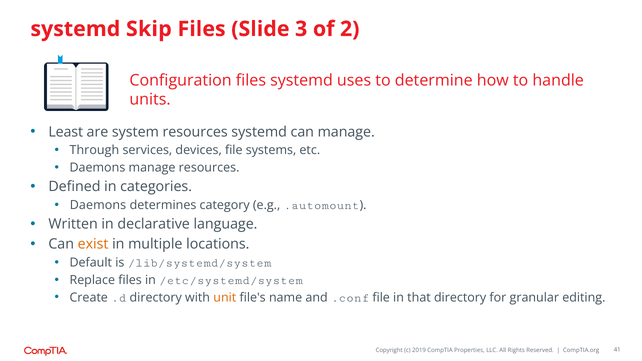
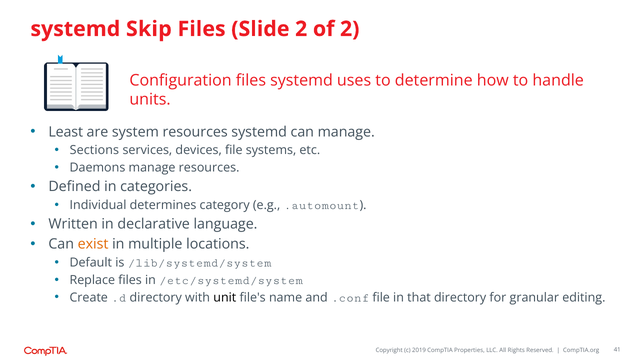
Slide 3: 3 -> 2
Through: Through -> Sections
Daemons at (98, 205): Daemons -> Individual
unit colour: orange -> black
